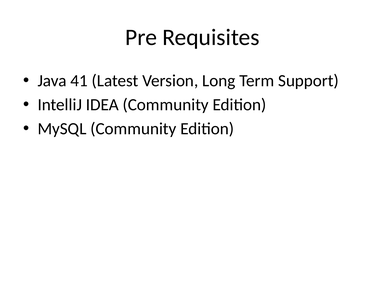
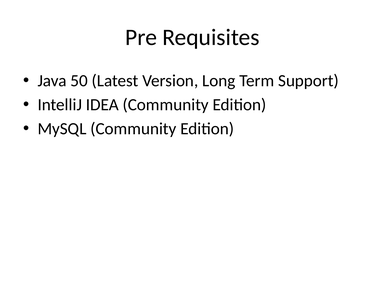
41: 41 -> 50
